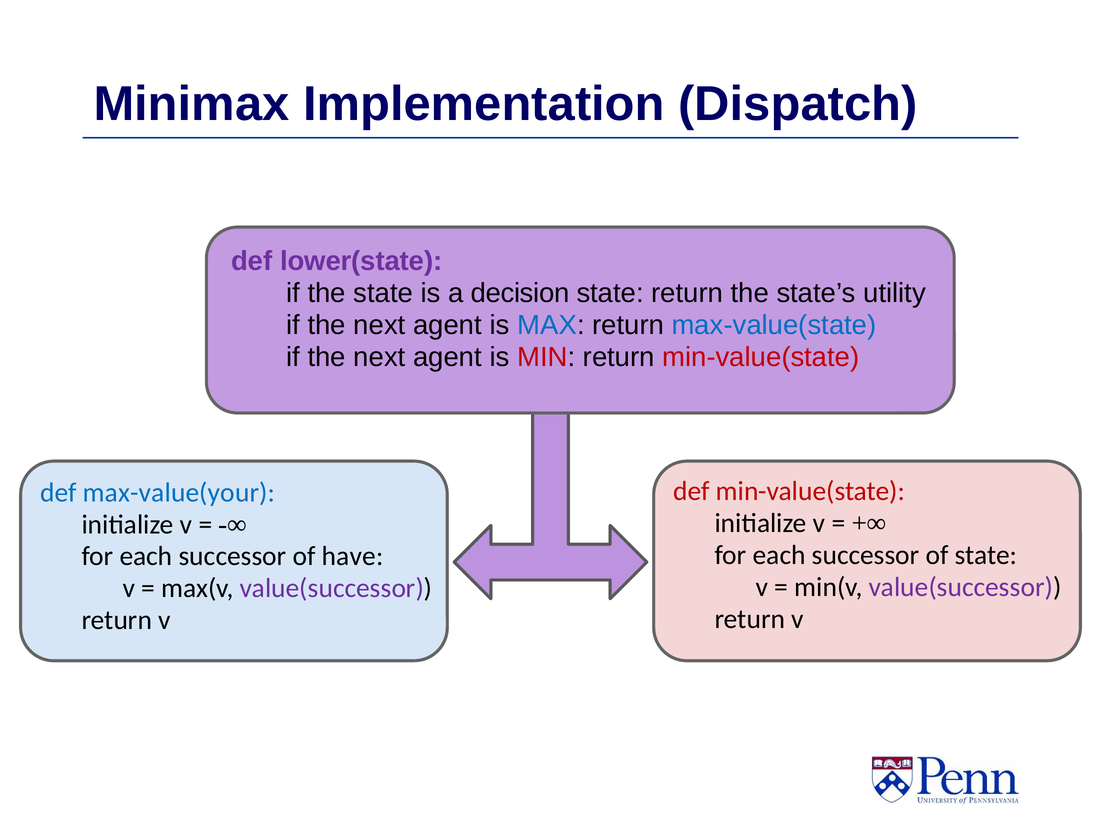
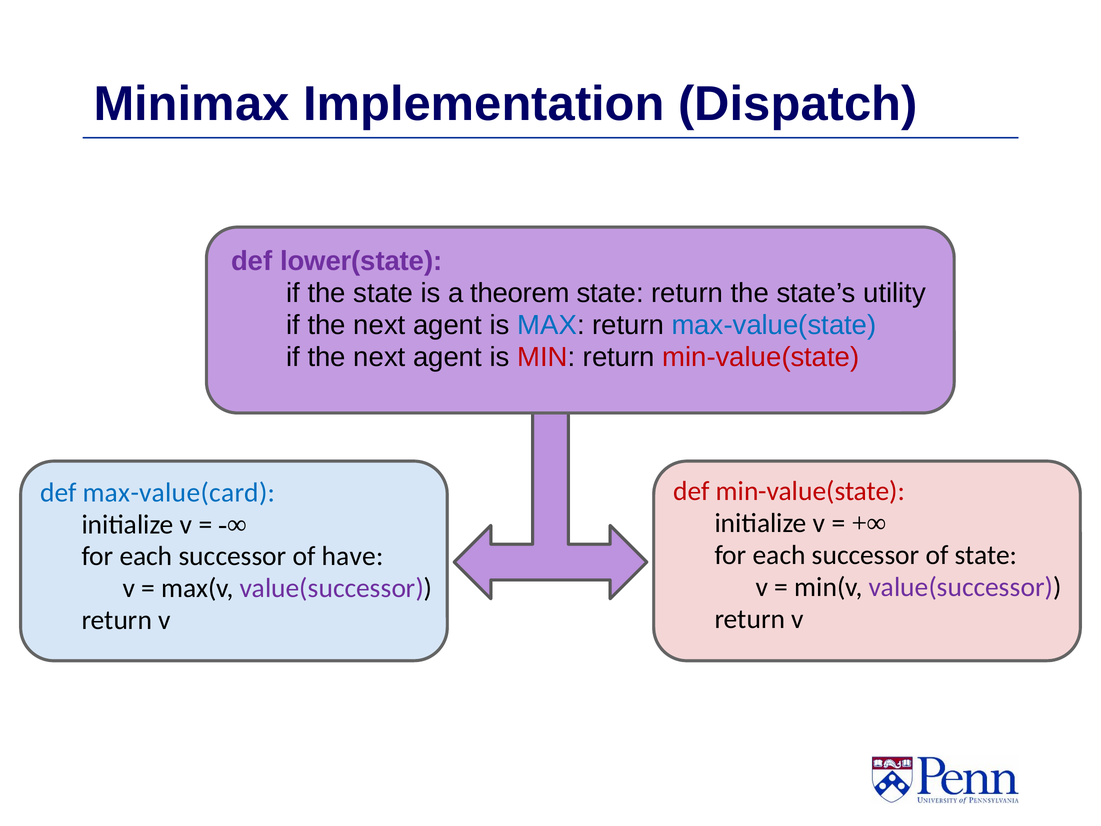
decision: decision -> theorem
max-value(your: max-value(your -> max-value(card
